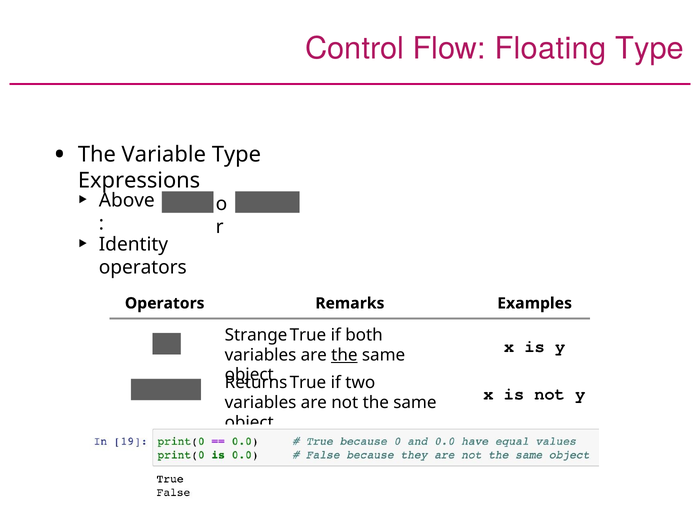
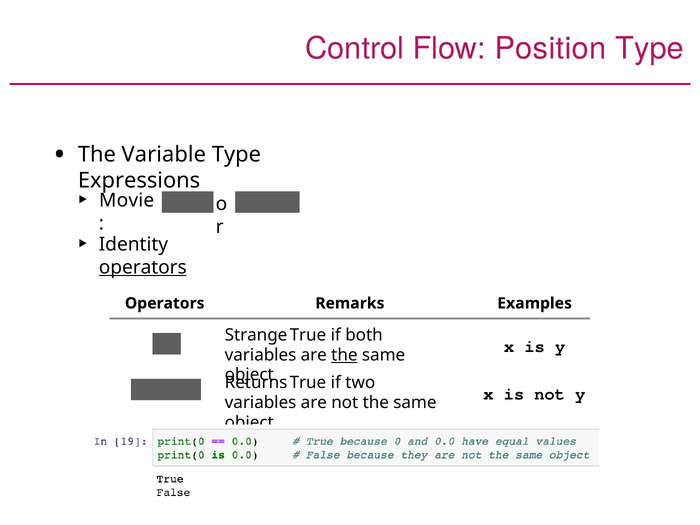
Floating: Floating -> Position
Above: Above -> Movie
operators at (143, 267) underline: none -> present
